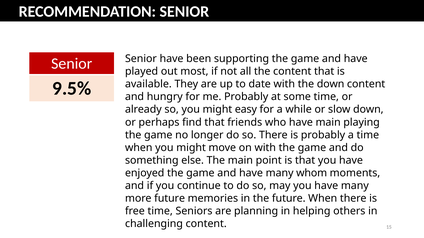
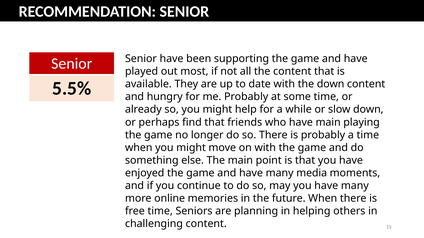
9.5%: 9.5% -> 5.5%
easy: easy -> help
whom: whom -> media
more future: future -> online
